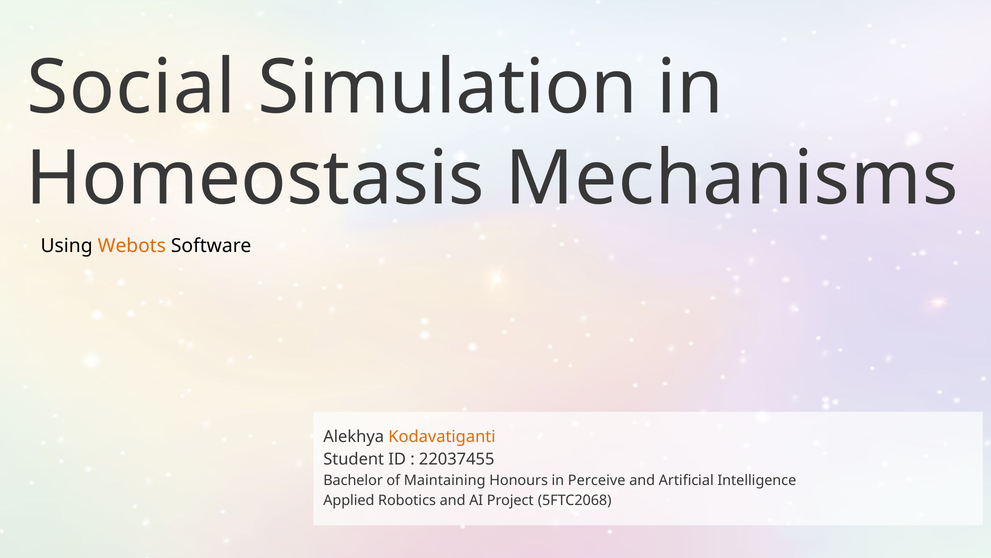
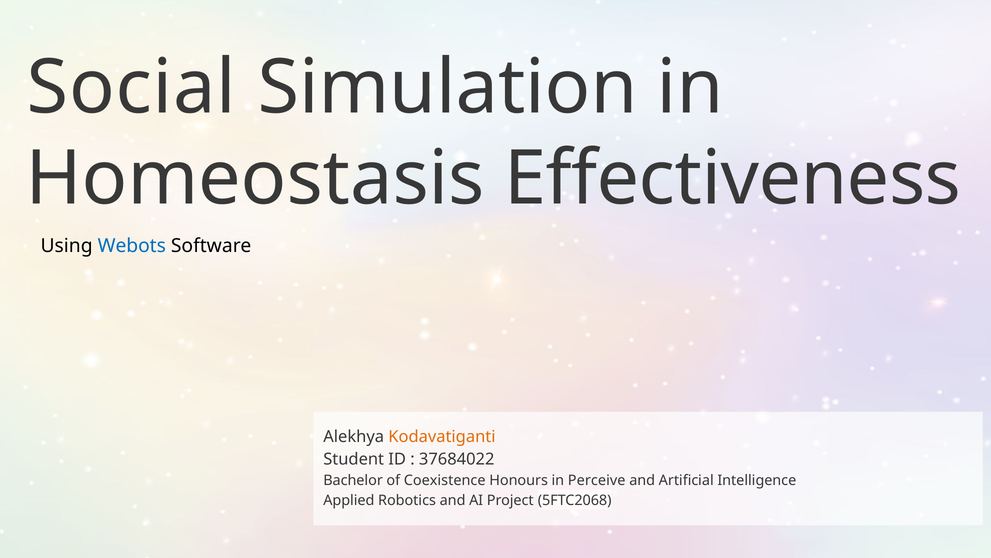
Mechanisms: Mechanisms -> Effectiveness
Webots colour: orange -> blue
22037455: 22037455 -> 37684022
Maintaining: Maintaining -> Coexistence
